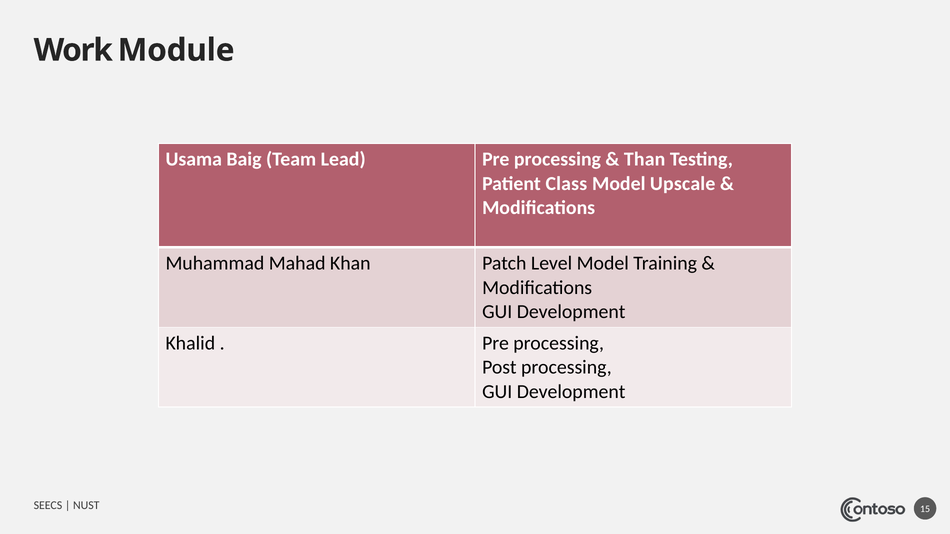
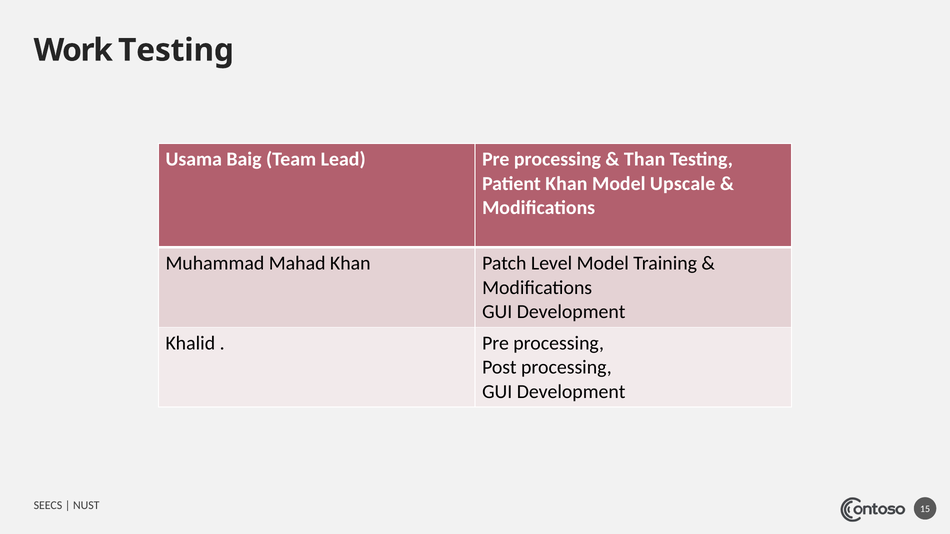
Work Module: Module -> Testing
Patient Class: Class -> Khan
